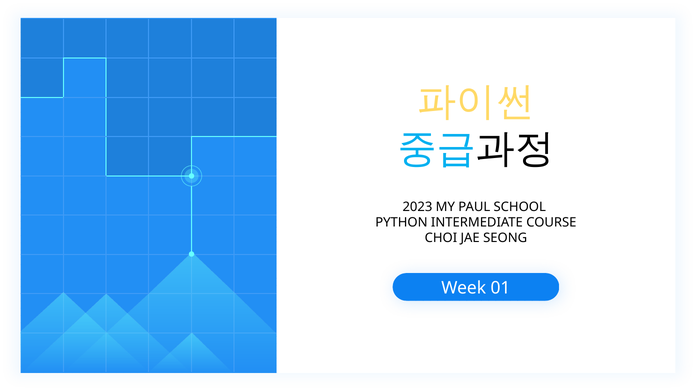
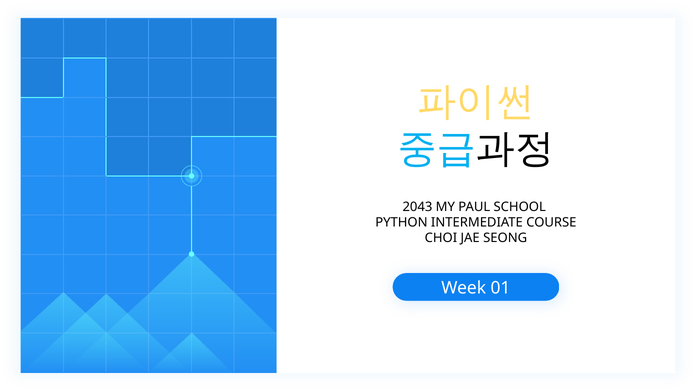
2023: 2023 -> 2043
